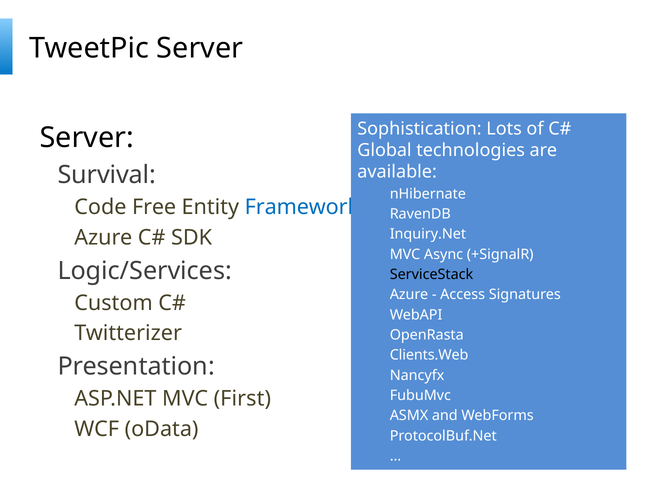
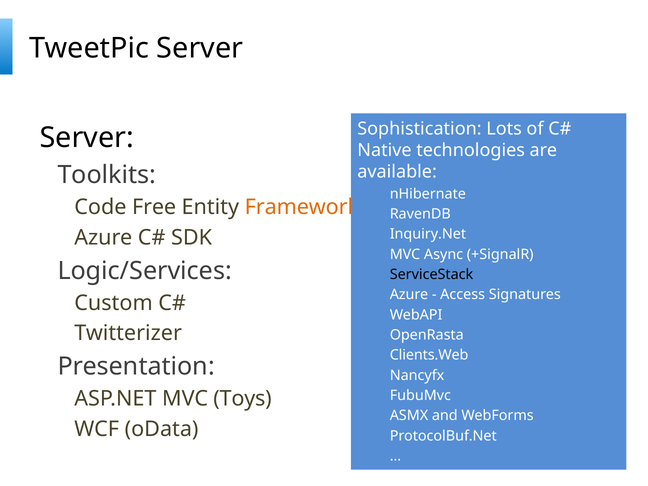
Global: Global -> Native
Survival: Survival -> Toolkits
Framework colour: blue -> orange
First: First -> Toys
